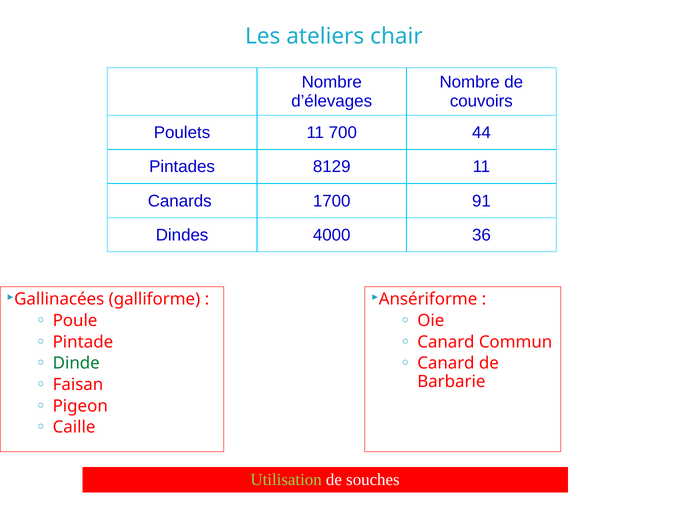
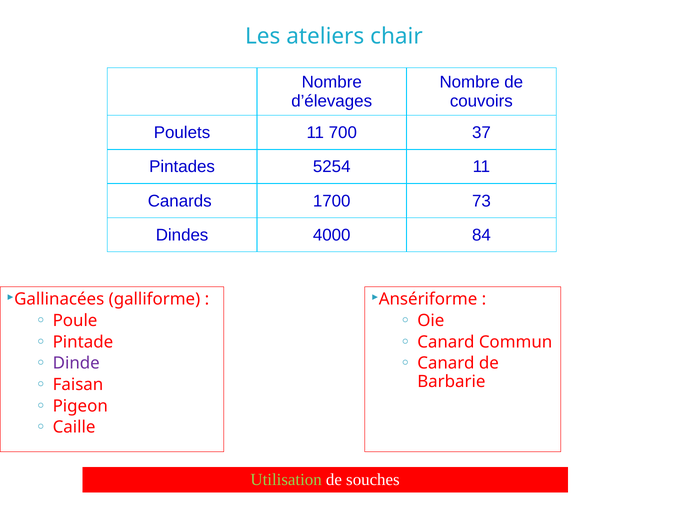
44: 44 -> 37
8129: 8129 -> 5254
91: 91 -> 73
36: 36 -> 84
Dinde colour: green -> purple
